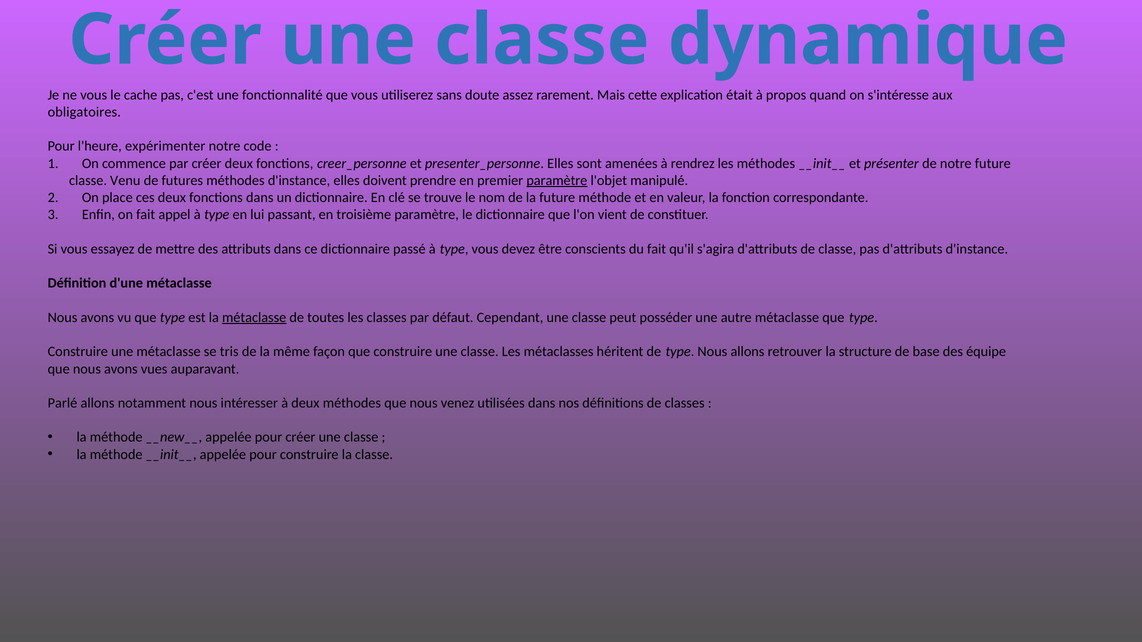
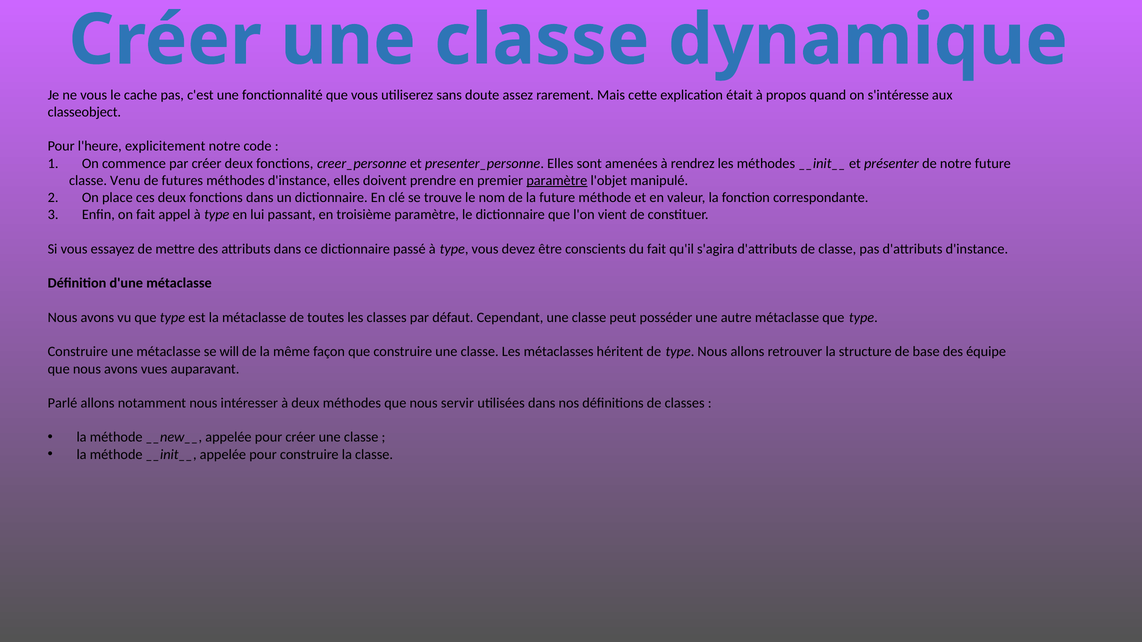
obligatoires: obligatoires -> classeobject
expérimenter: expérimenter -> explicitement
métaclasse at (254, 318) underline: present -> none
tris: tris -> will
venez: venez -> servir
